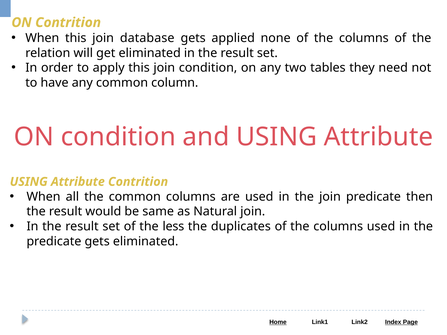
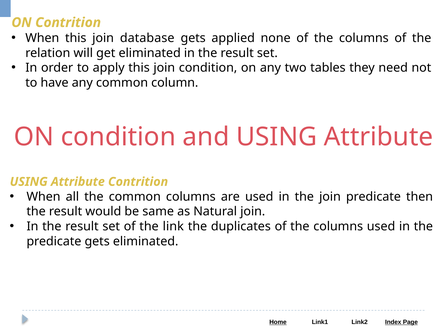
less: less -> link
